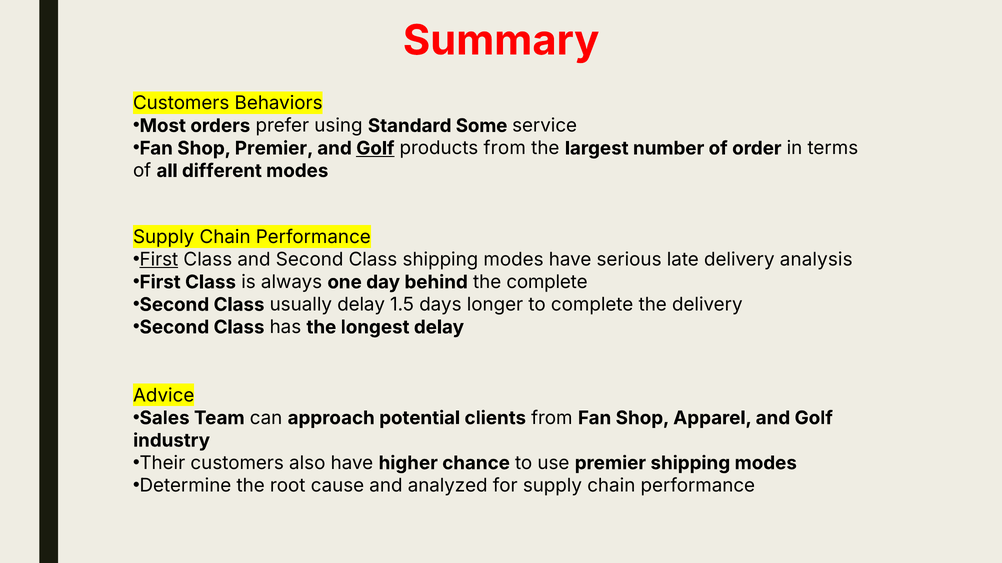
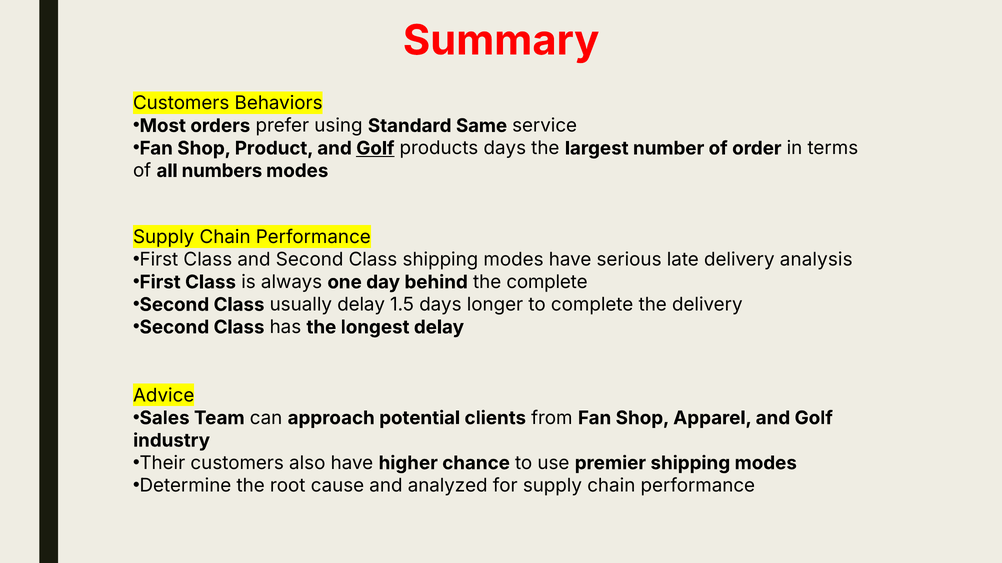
Some: Some -> Same
Shop Premier: Premier -> Product
products from: from -> days
different: different -> numbers
First at (159, 260) underline: present -> none
